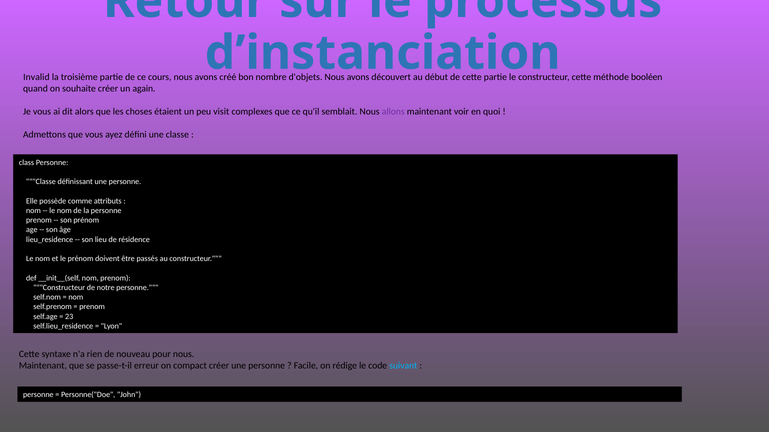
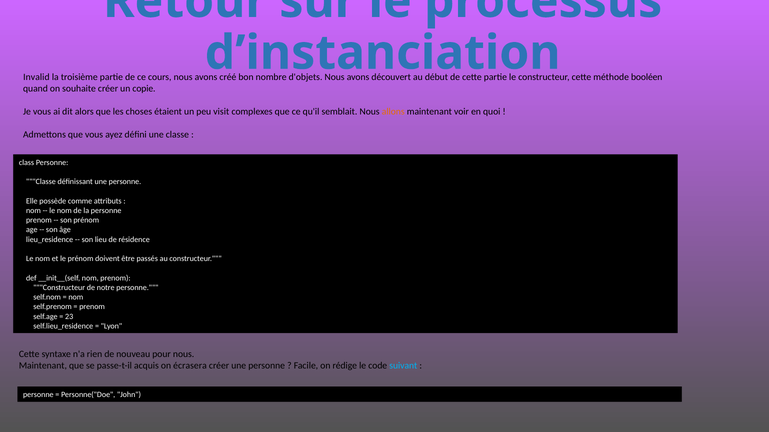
again: again -> copie
allons colour: purple -> orange
erreur: erreur -> acquis
compact: compact -> écrasera
